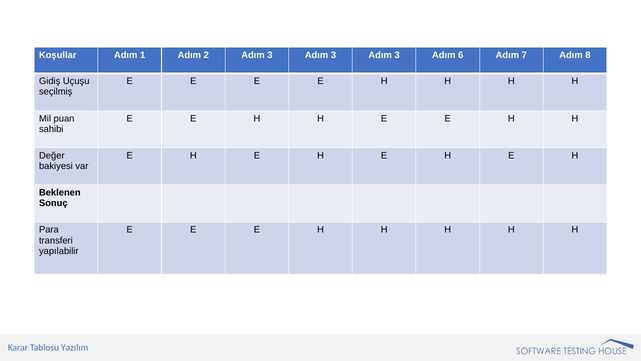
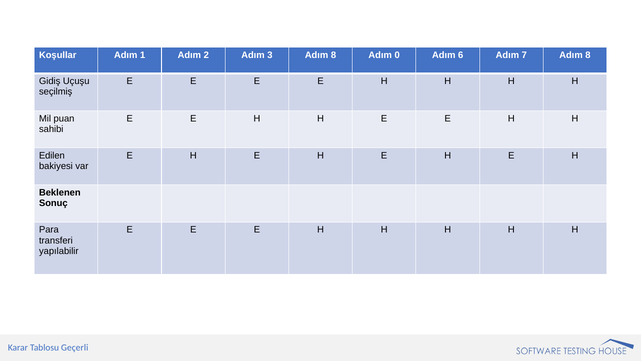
3 at (333, 55): 3 -> 8
3 at (397, 55): 3 -> 0
Değer: Değer -> Edilen
Yazılım: Yazılım -> Geçerli
